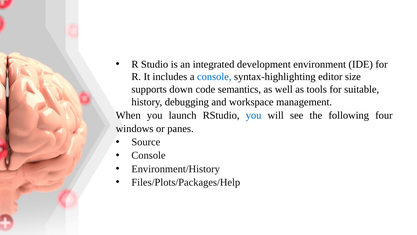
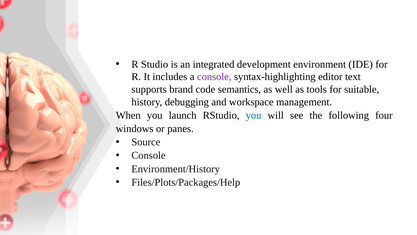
console at (214, 77) colour: blue -> purple
size: size -> text
down: down -> brand
